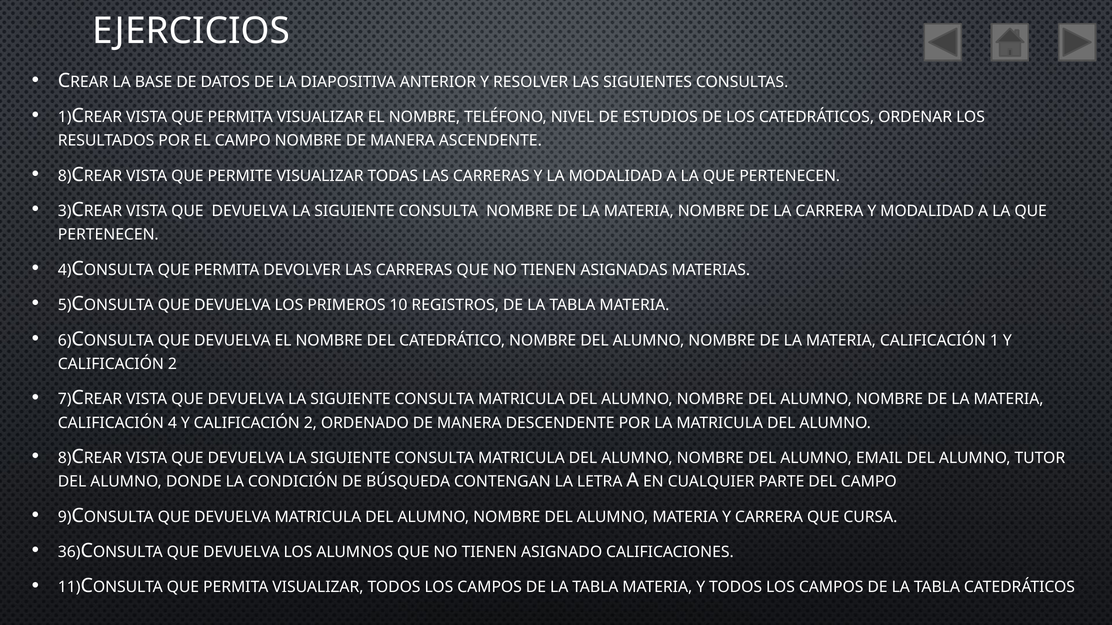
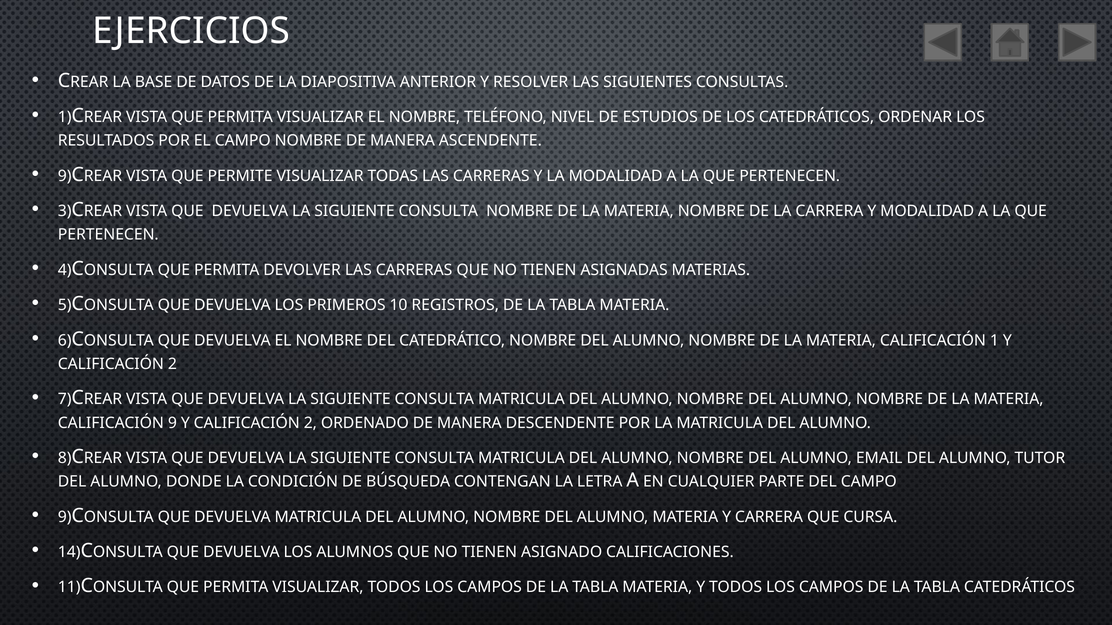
8 at (65, 176): 8 -> 9
CALIFICACIÓN 4: 4 -> 9
36: 36 -> 14
